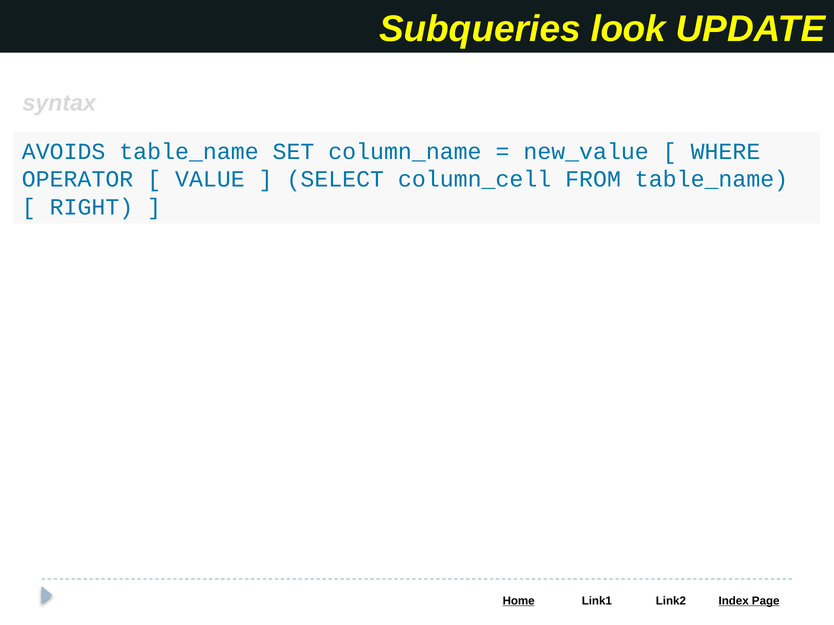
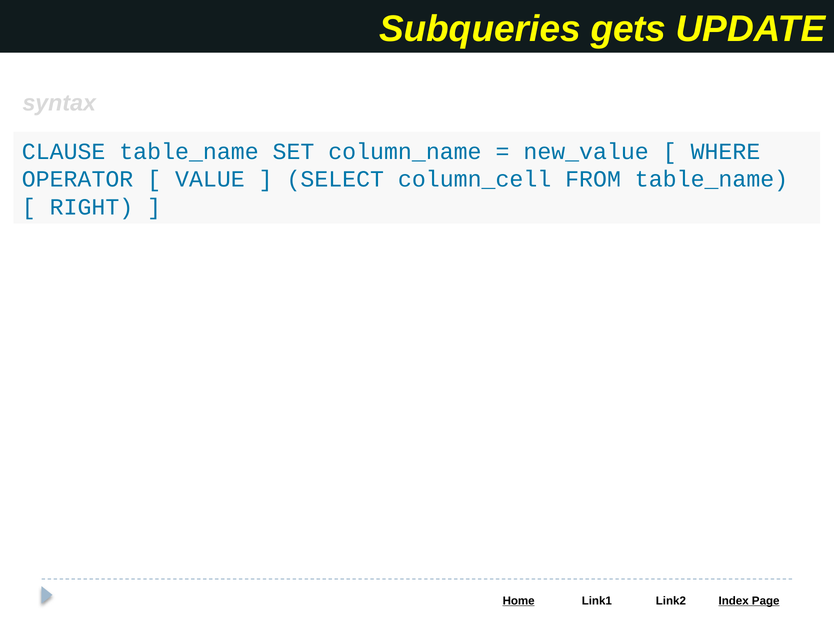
look: look -> gets
AVOIDS: AVOIDS -> CLAUSE
